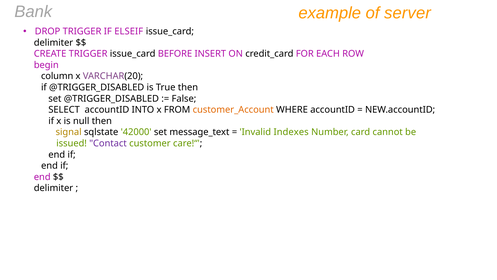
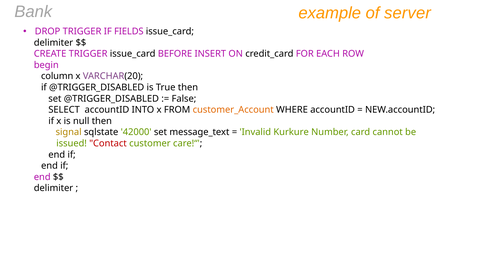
ELSEIF: ELSEIF -> FIELDS
Indexes: Indexes -> Kurkure
Contact colour: purple -> red
